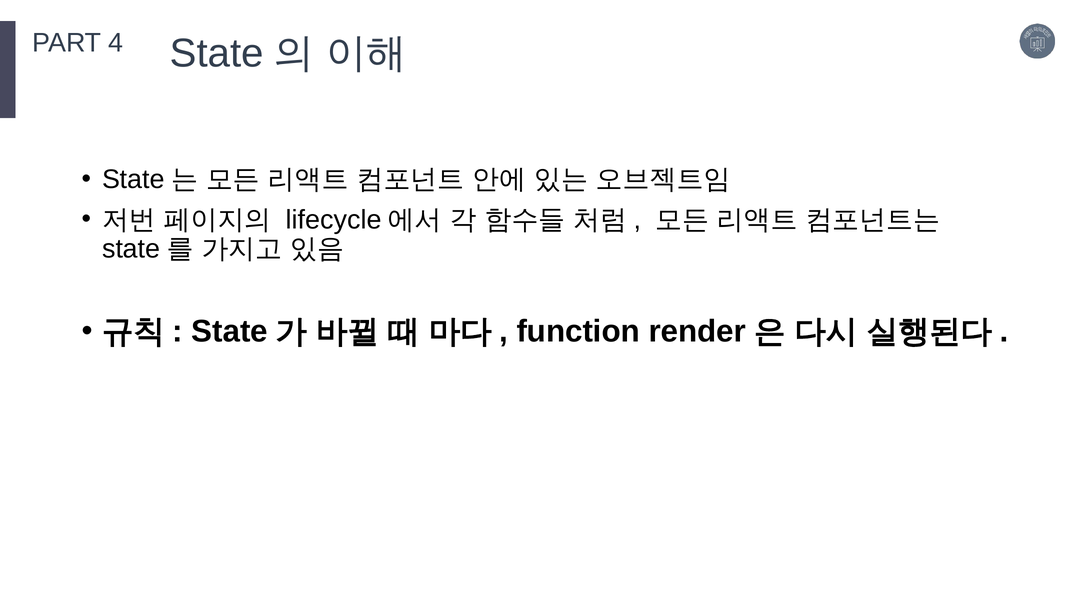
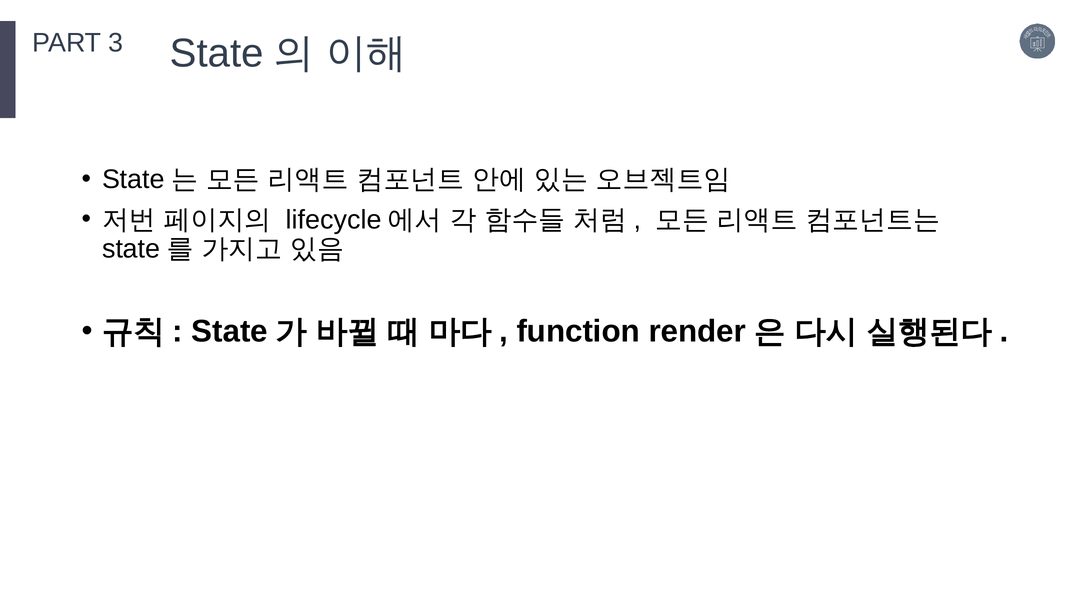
4: 4 -> 3
